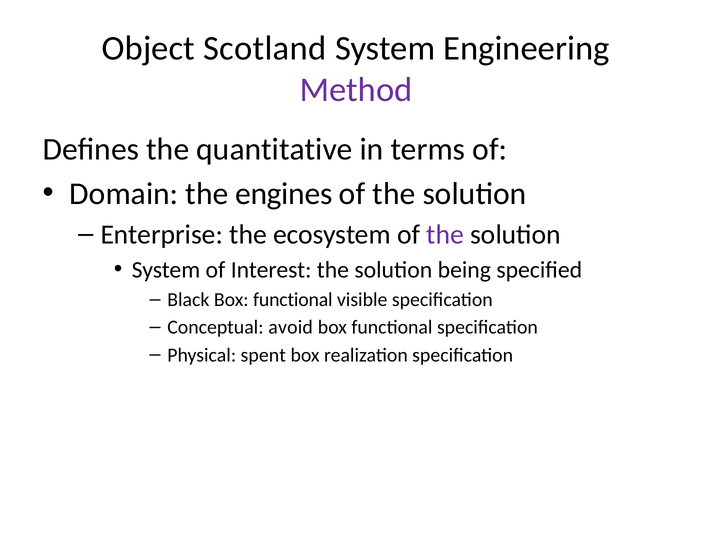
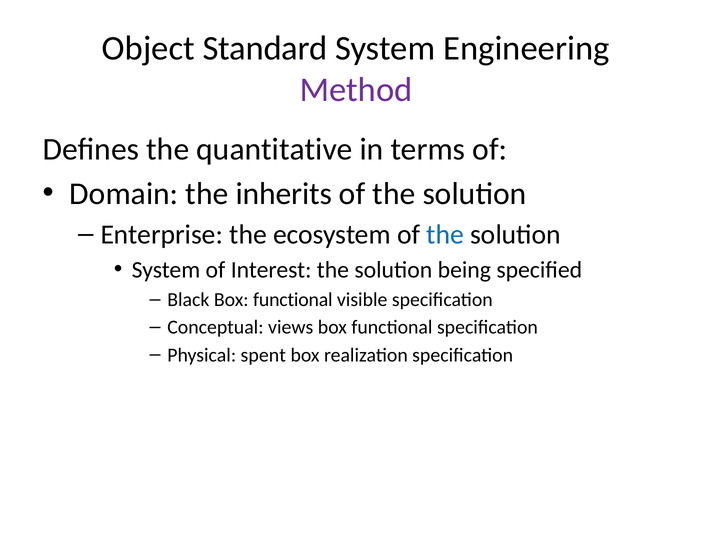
Scotland: Scotland -> Standard
engines: engines -> inherits
the at (445, 235) colour: purple -> blue
avoid: avoid -> views
